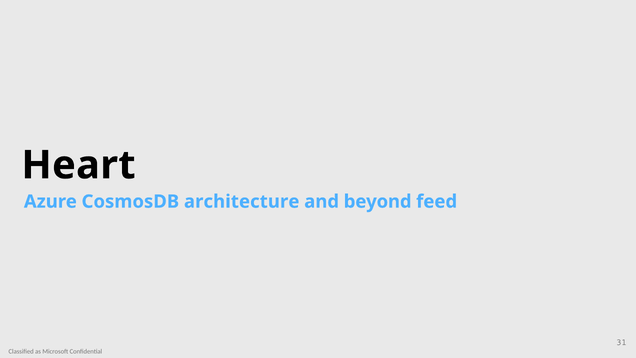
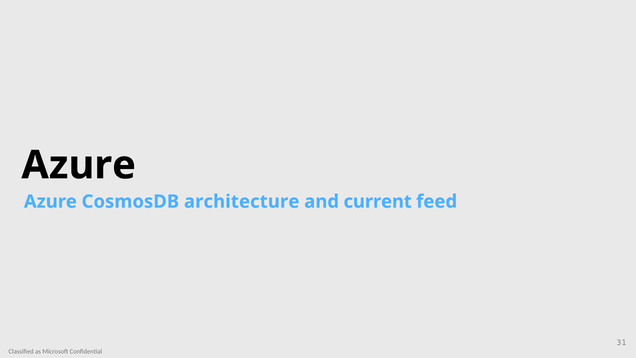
Heart at (78, 165): Heart -> Azure
beyond: beyond -> current
